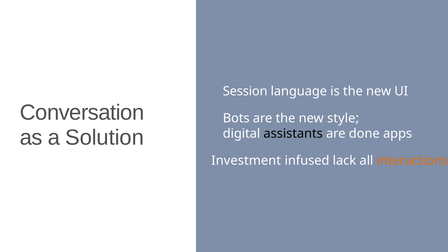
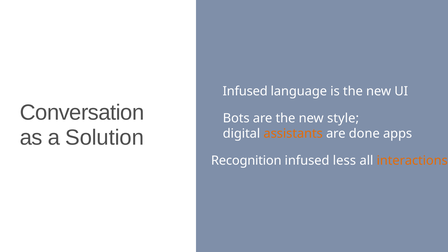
Session at (245, 91): Session -> Infused
assistants colour: black -> orange
Investment: Investment -> Recognition
lack: lack -> less
